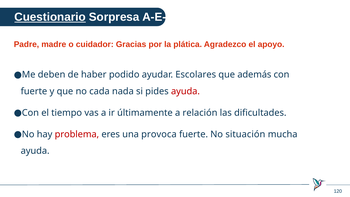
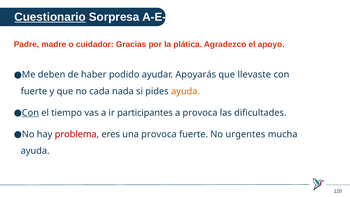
Escolares: Escolares -> Apoyarás
además: además -> llevaste
ayuda at (185, 91) colour: red -> orange
Con at (30, 113) underline: none -> present
últimamente: últimamente -> participantes
a relación: relación -> provoca
situación: situación -> urgentes
